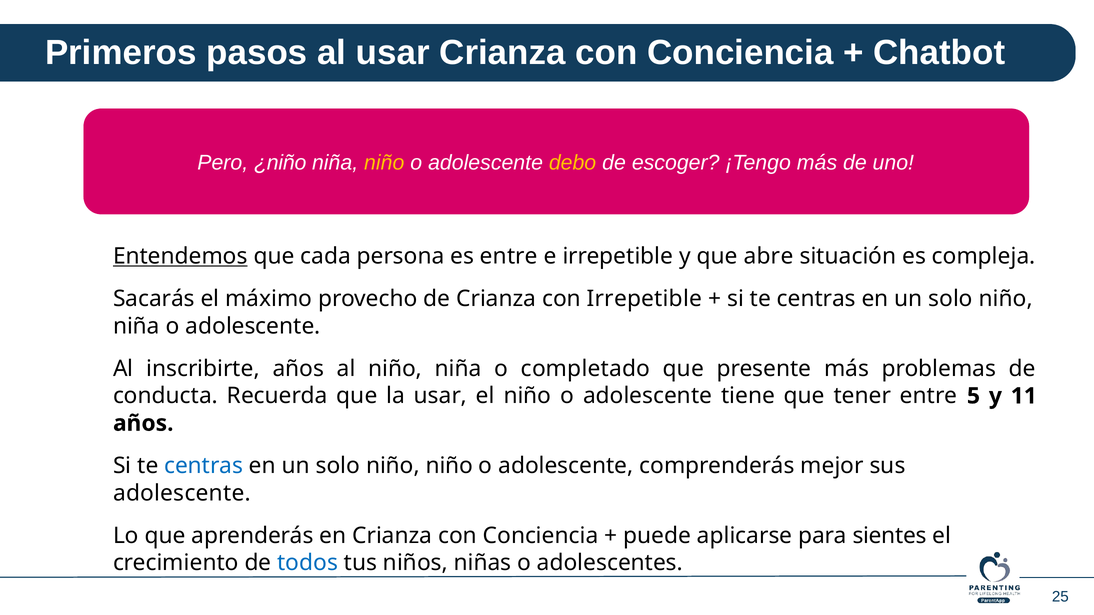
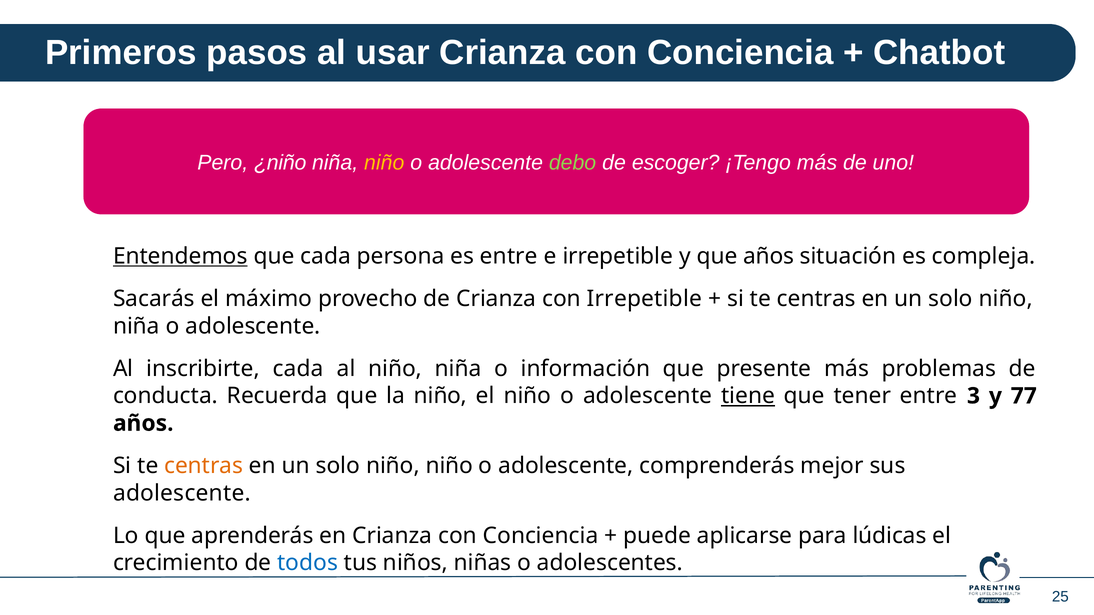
debo colour: yellow -> light green
que abre: abre -> años
inscribirte años: años -> cada
completado: completado -> información
la usar: usar -> niño
tiene underline: none -> present
5: 5 -> 3
11: 11 -> 77
centras at (204, 466) colour: blue -> orange
sientes: sientes -> lúdicas
